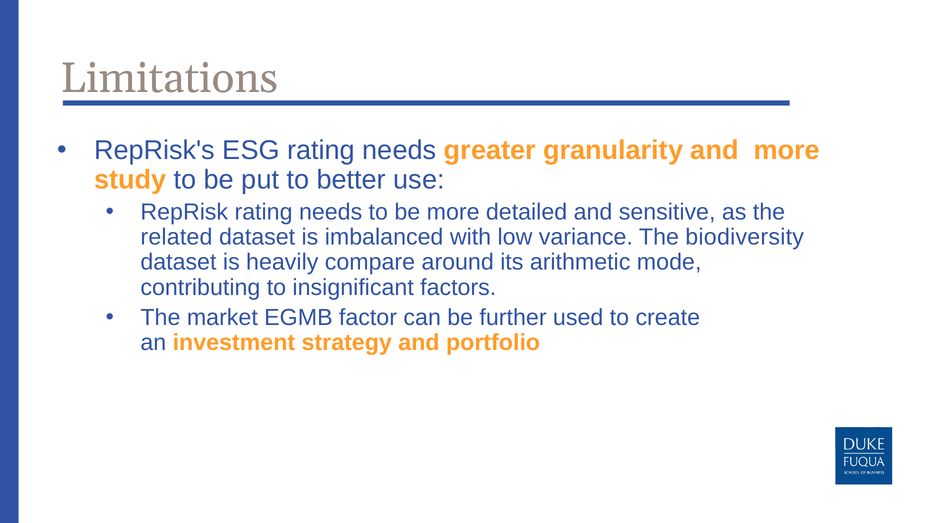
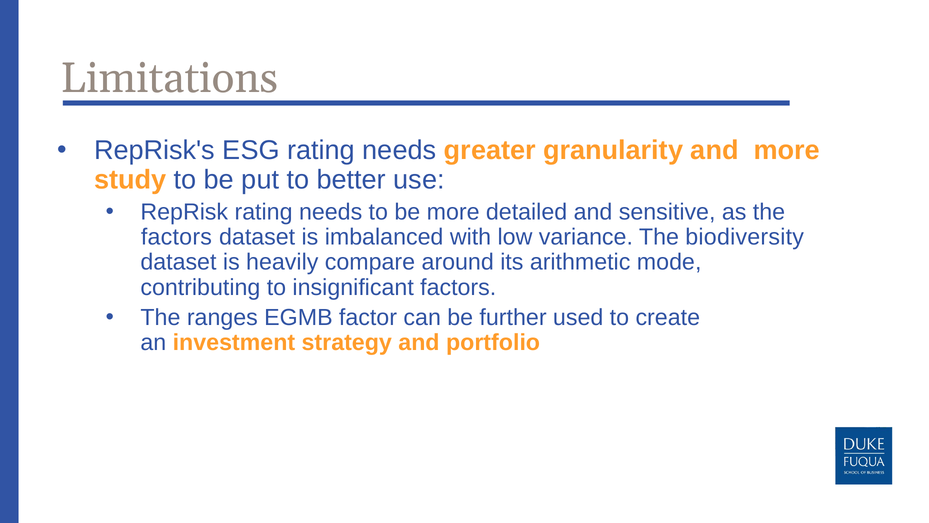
related at (176, 237): related -> factors
market: market -> ranges
